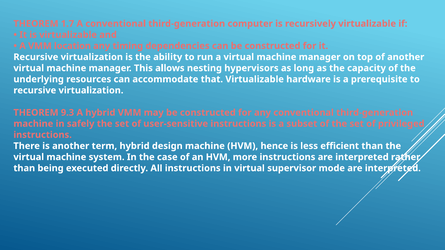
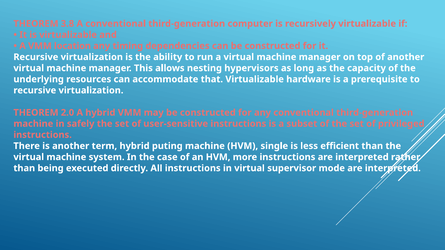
1.7: 1.7 -> 3.8
9.3: 9.3 -> 2.0
design: design -> puting
hence: hence -> single
